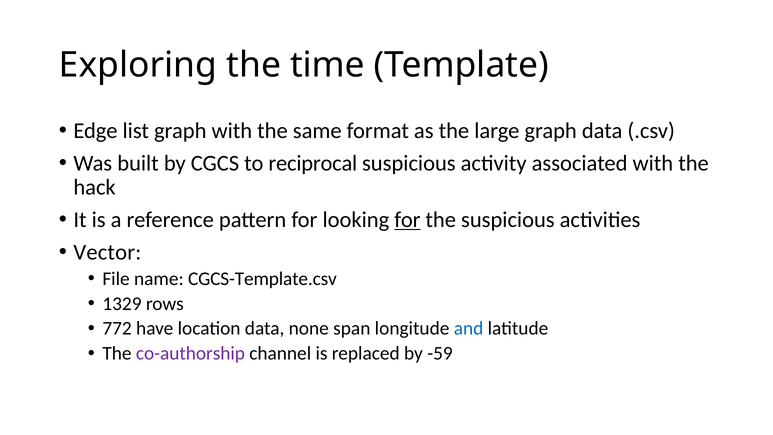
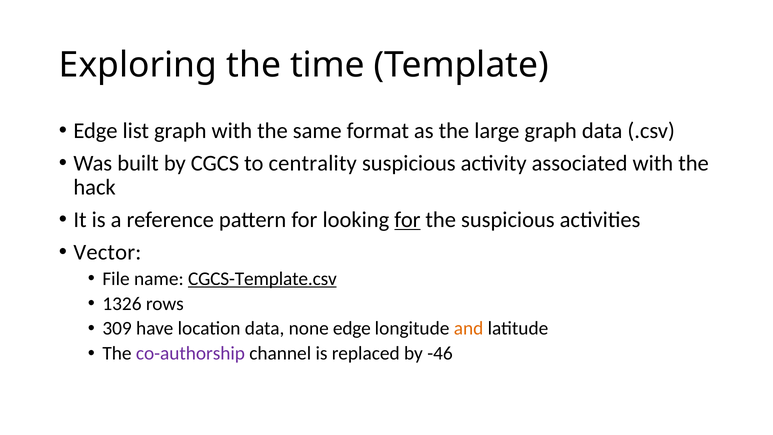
reciprocal: reciprocal -> centrality
CGCS-Template.csv underline: none -> present
1329: 1329 -> 1326
772: 772 -> 309
none span: span -> edge
and colour: blue -> orange
-59: -59 -> -46
